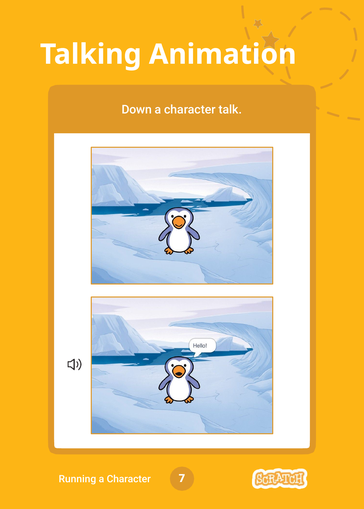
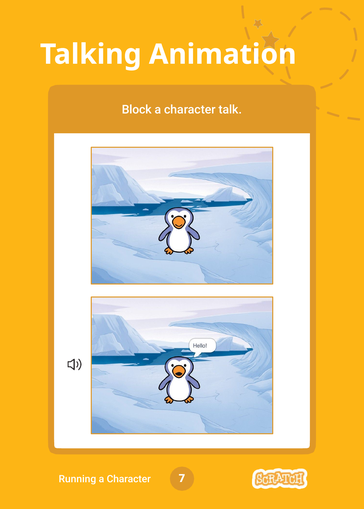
Down: Down -> Block
